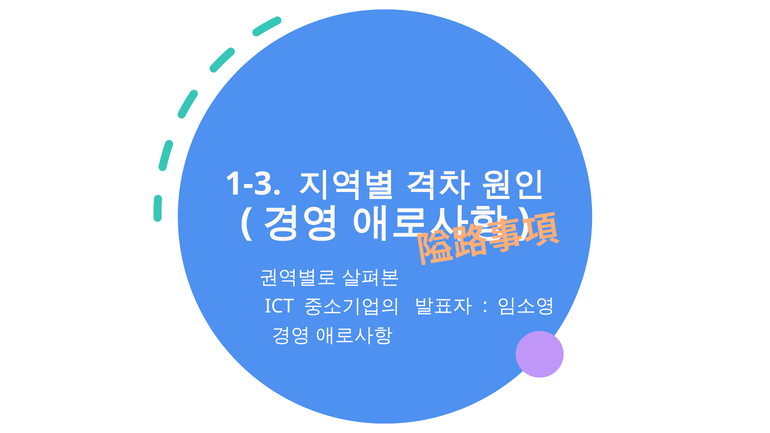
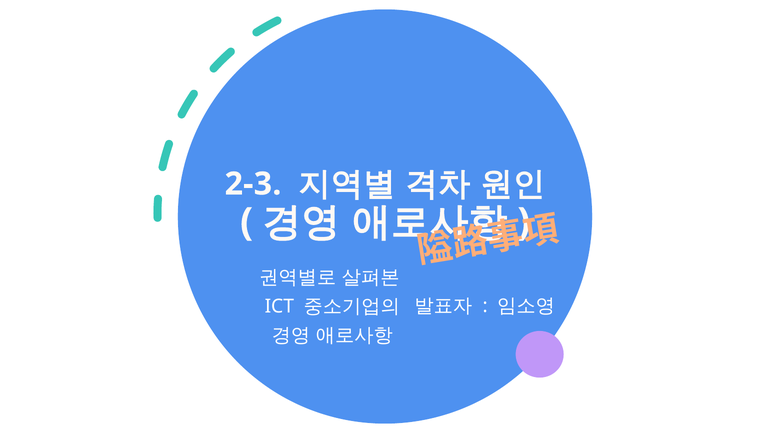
1-3: 1-3 -> 2-3
